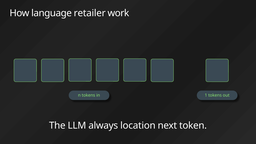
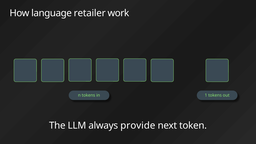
location: location -> provide
